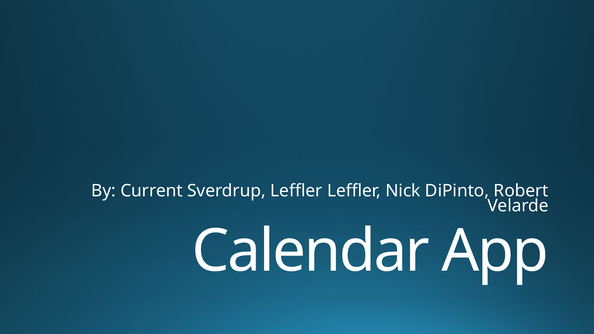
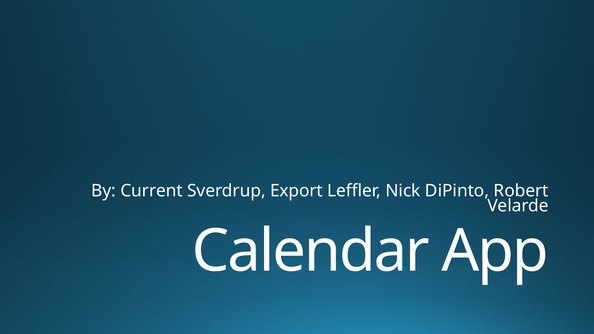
Sverdrup Leffler: Leffler -> Export
